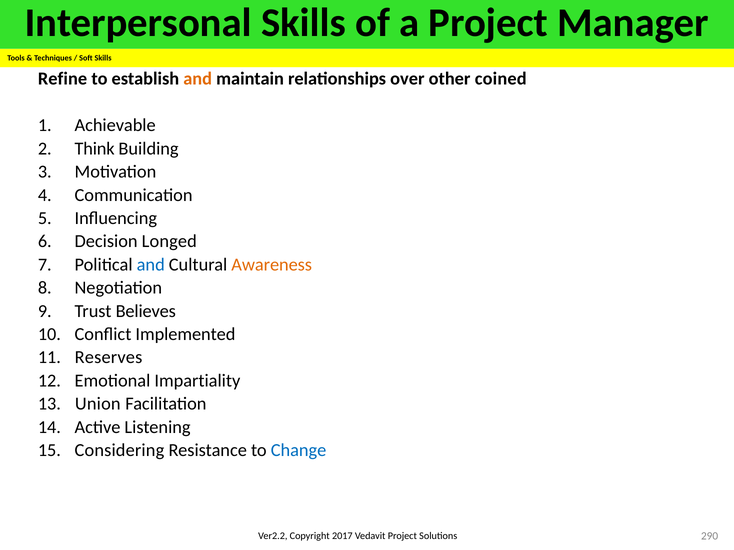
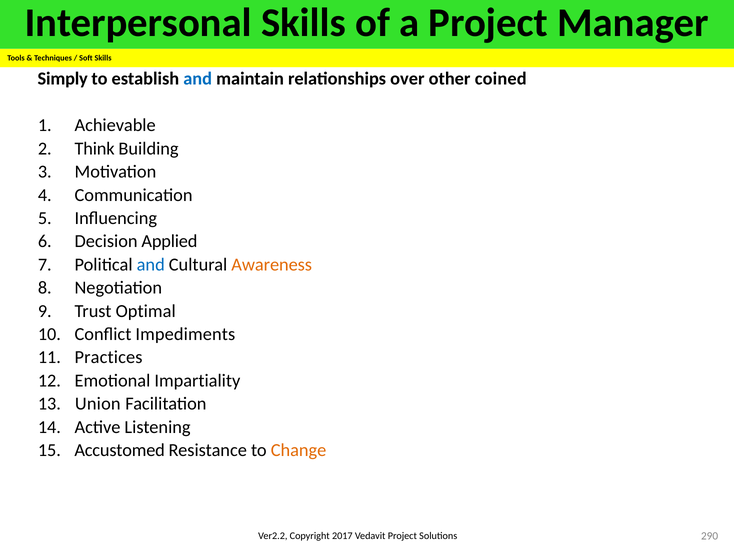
Refine: Refine -> Simply
and at (198, 79) colour: orange -> blue
Longed: Longed -> Applied
Believes: Believes -> Optimal
Implemented: Implemented -> Impediments
Reserves: Reserves -> Practices
Considering: Considering -> Accustomed
Change colour: blue -> orange
